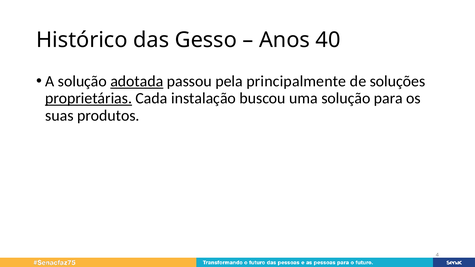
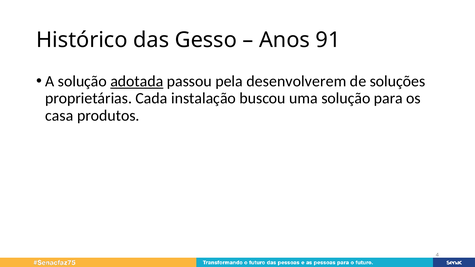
40: 40 -> 91
principalmente: principalmente -> desenvolverem
proprietárias underline: present -> none
suas: suas -> casa
